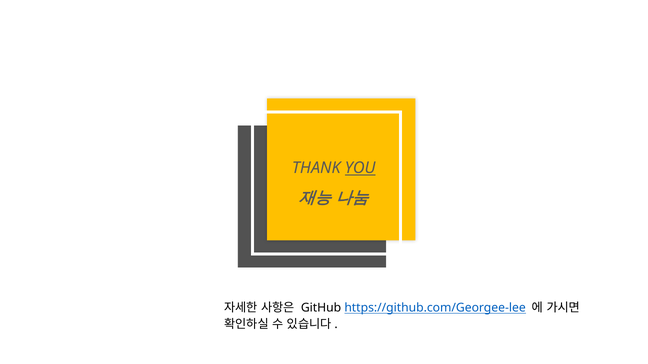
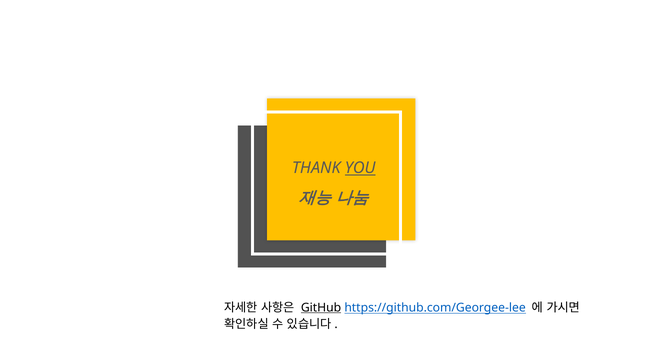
GitHub underline: none -> present
